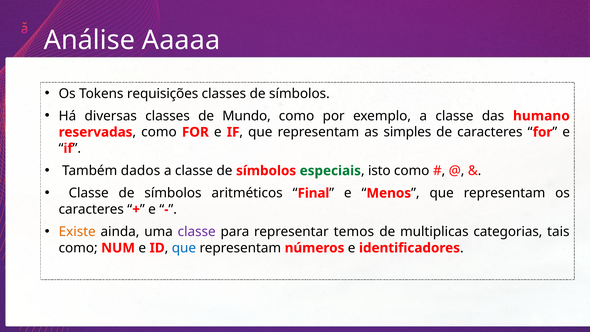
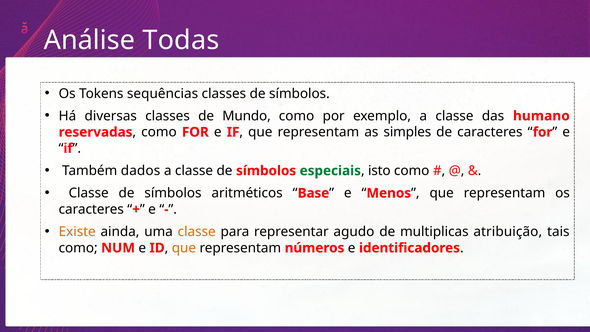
Aaaaa: Aaaaa -> Todas
requisições: requisições -> sequências
Final: Final -> Base
classe at (197, 232) colour: purple -> orange
temos: temos -> agudo
categorias: categorias -> atribuição
que at (184, 248) colour: blue -> orange
